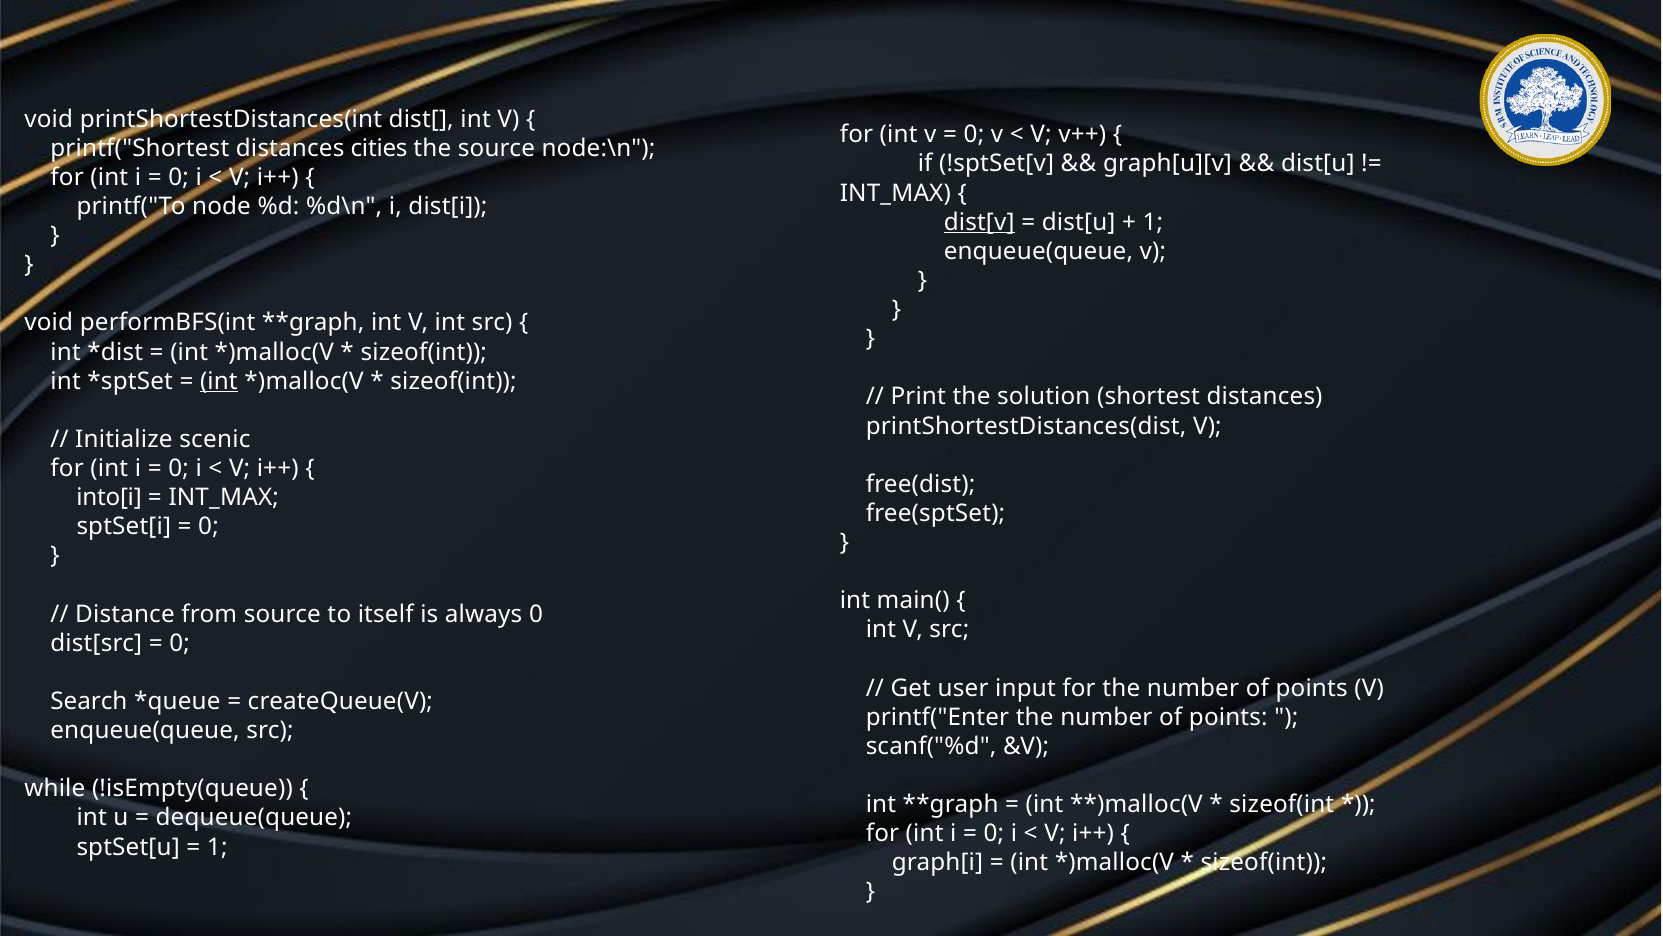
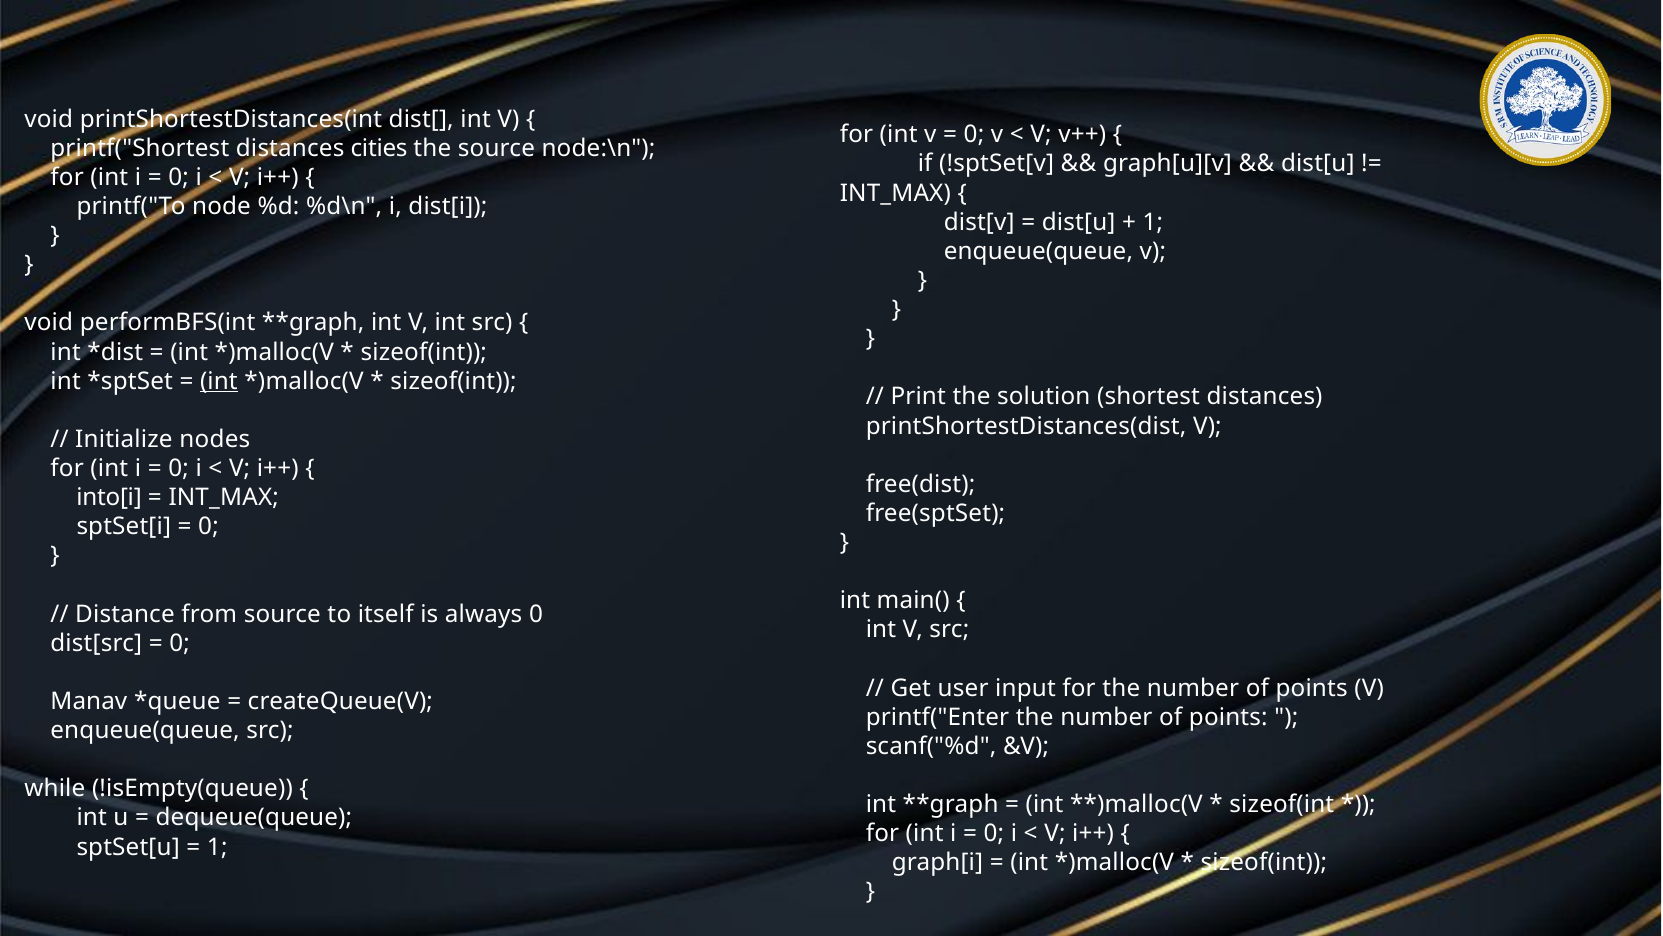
dist[v underline: present -> none
scenic: scenic -> nodes
Search: Search -> Manav
